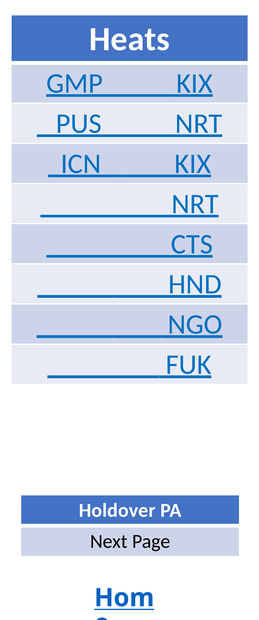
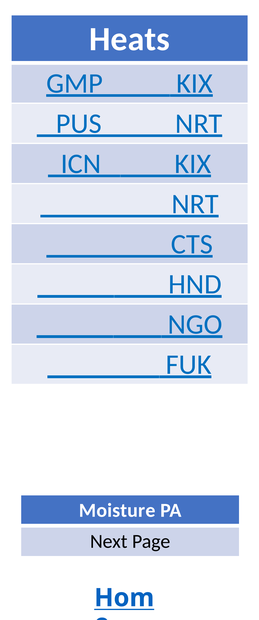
Holdover: Holdover -> Moisture
